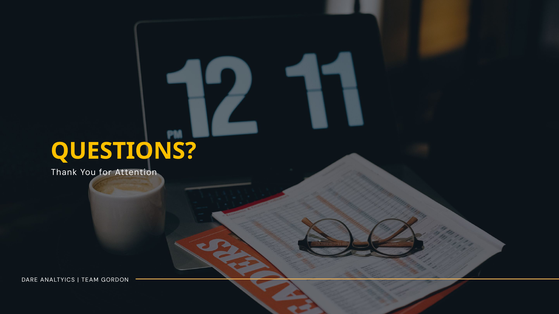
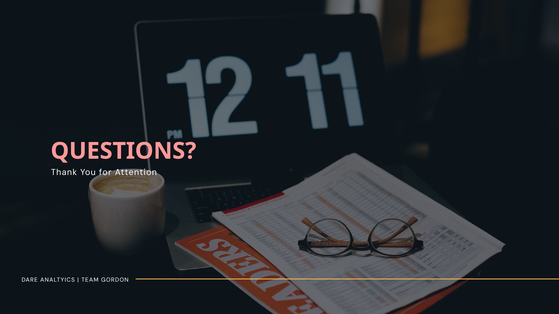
QUESTIONS colour: yellow -> pink
